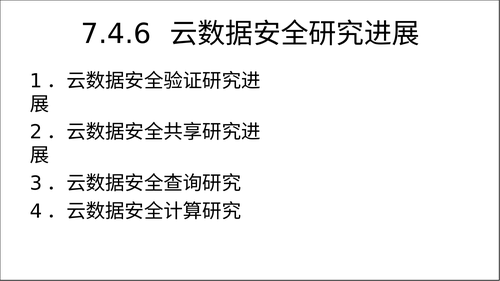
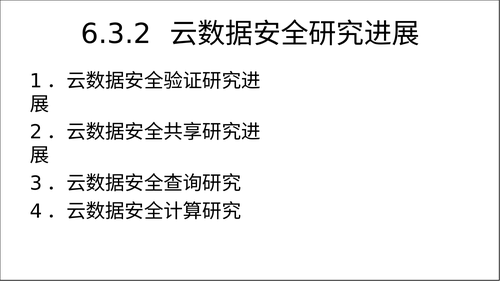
7.4.6: 7.4.6 -> 6.3.2
